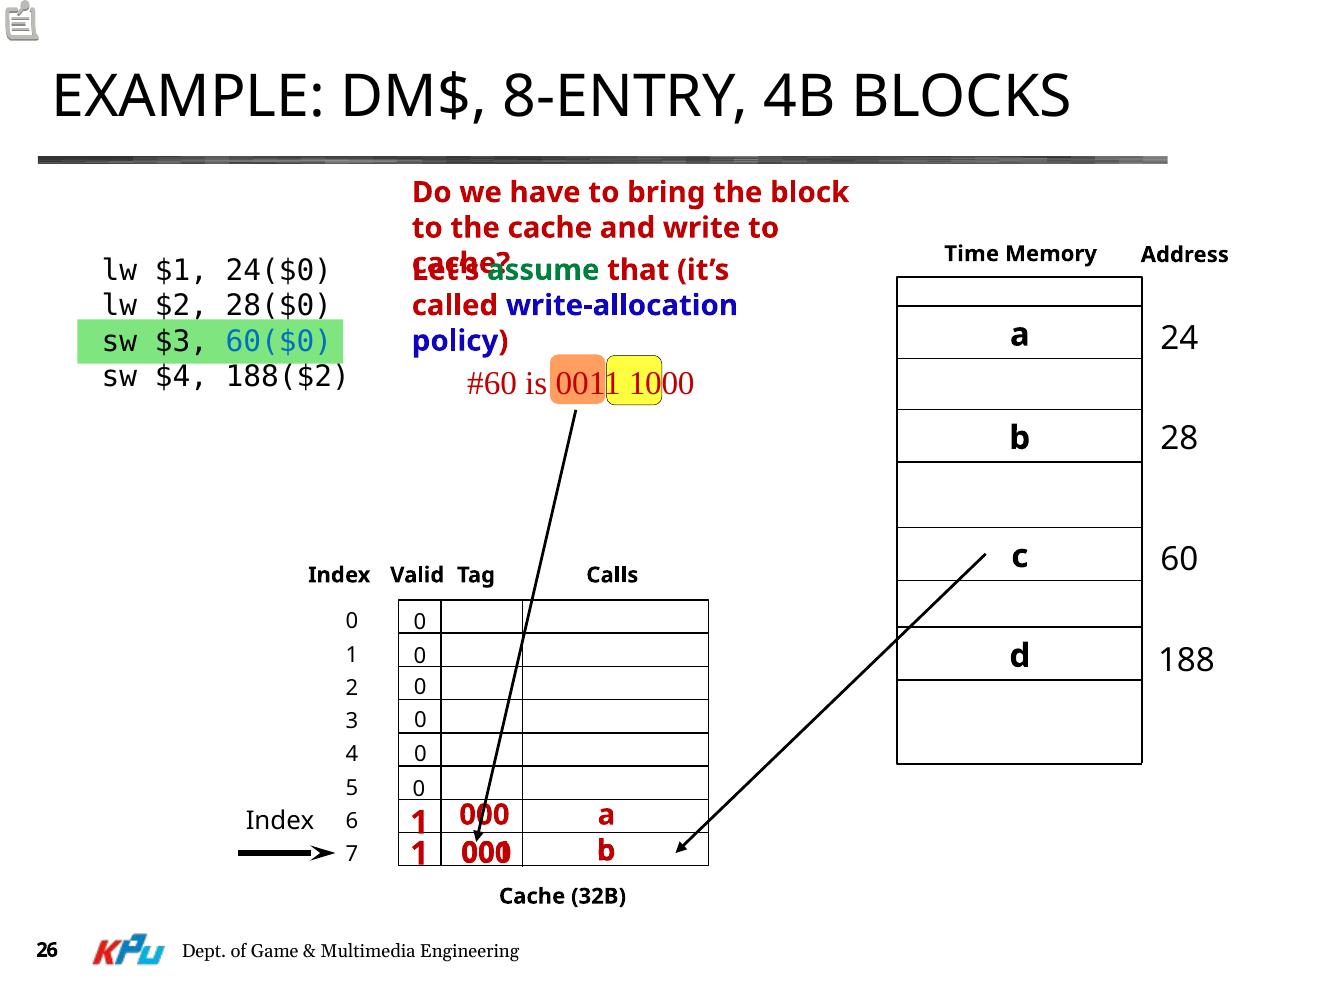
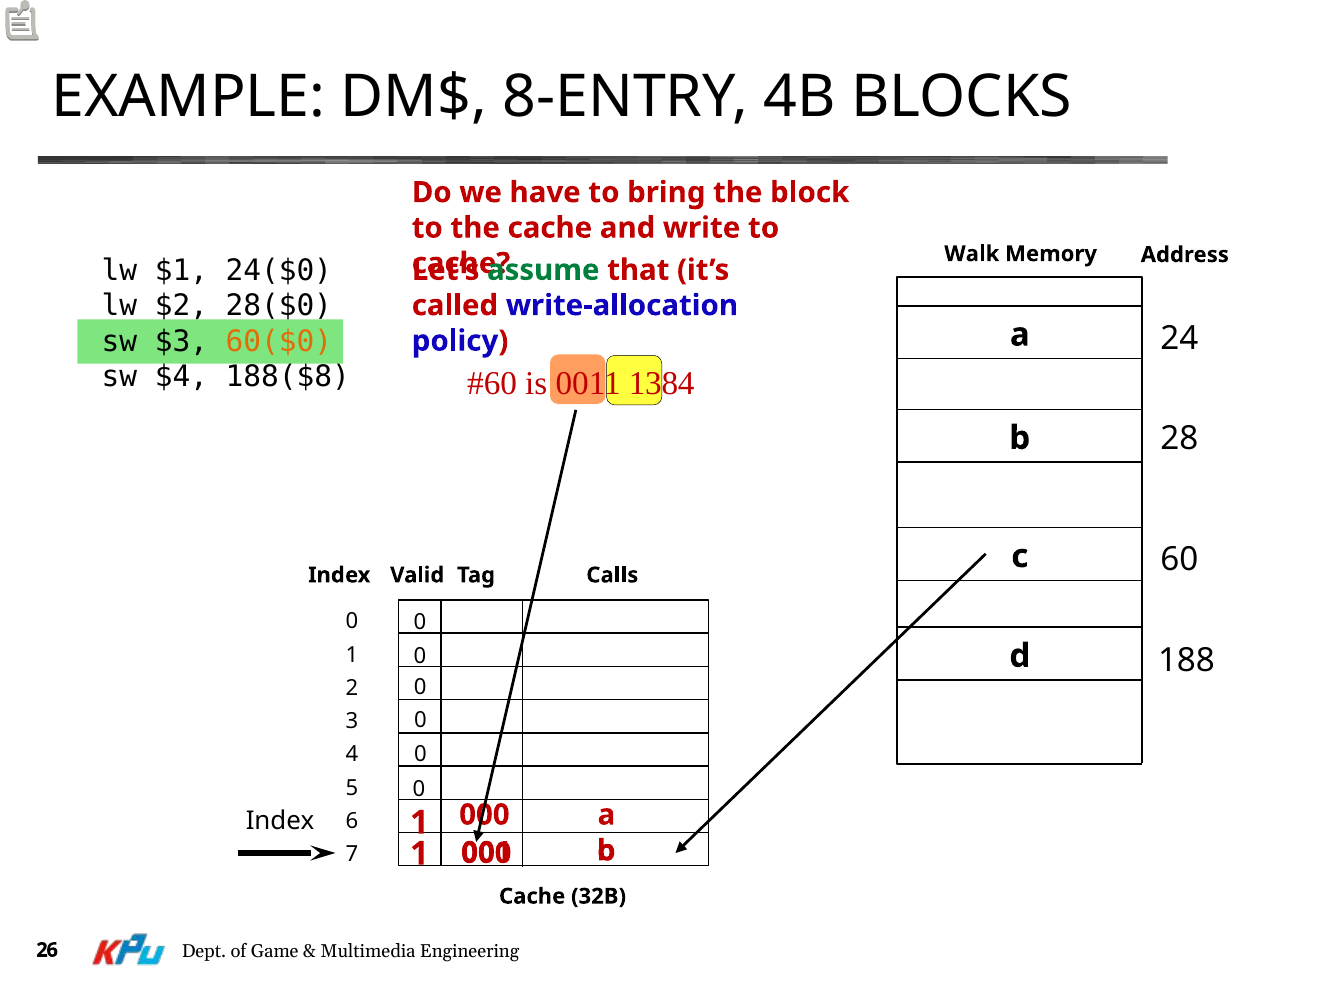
Time: Time -> Walk
60($0 colour: blue -> orange
188($2: 188($2 -> 188($8
1000: 1000 -> 1384
